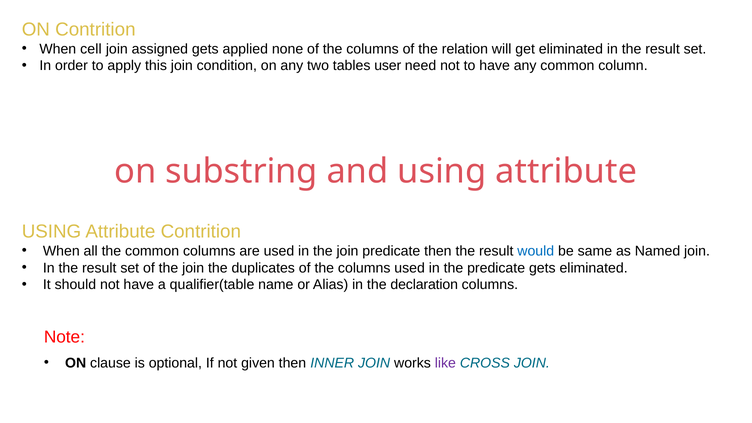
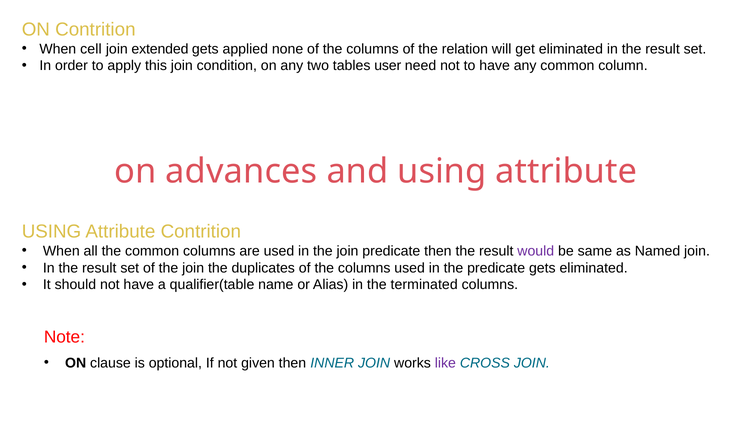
assigned: assigned -> extended
substring: substring -> advances
would colour: blue -> purple
declaration: declaration -> terminated
